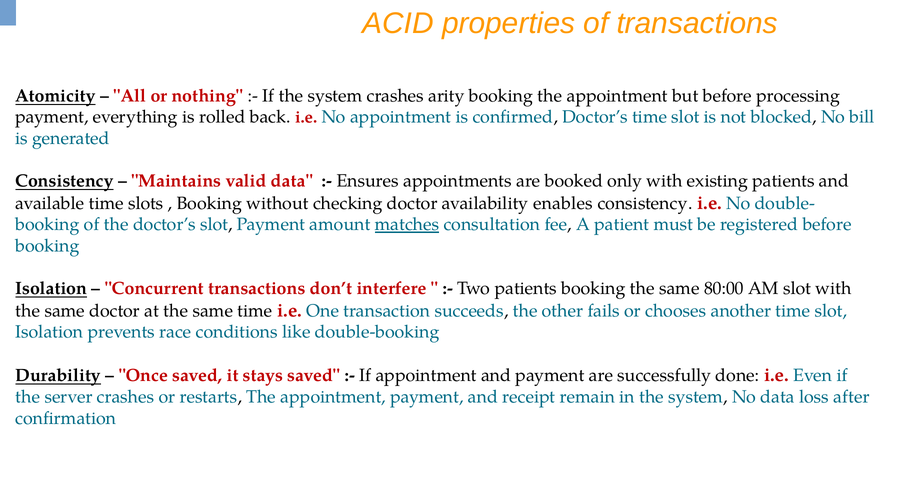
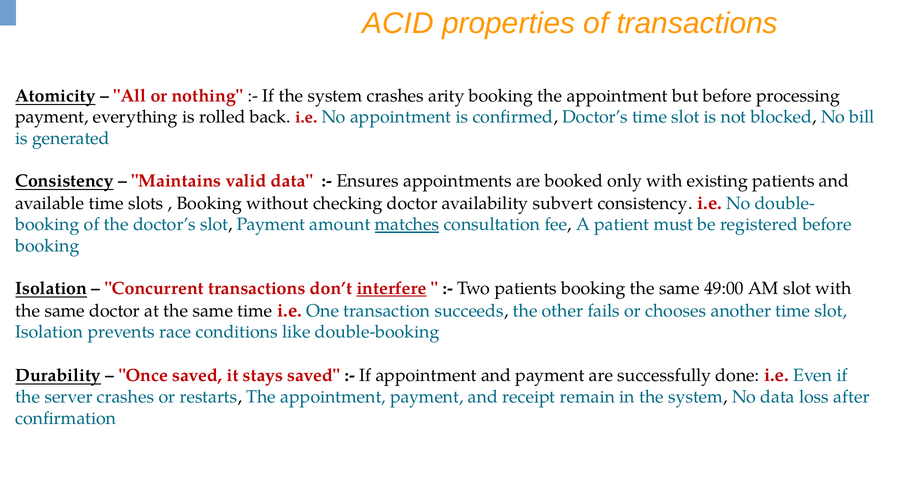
enables: enables -> subvert
interfere underline: none -> present
80:00: 80:00 -> 49:00
